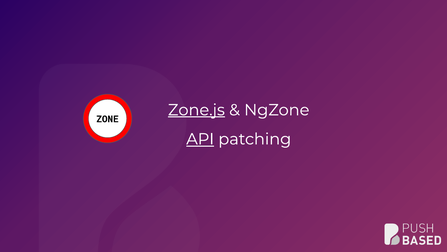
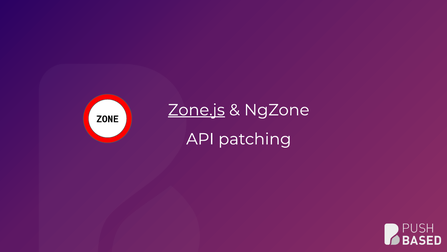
API underline: present -> none
